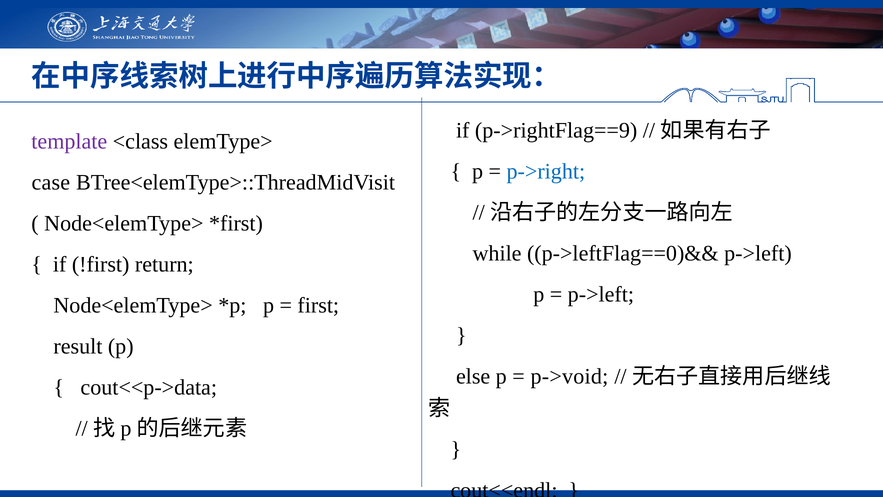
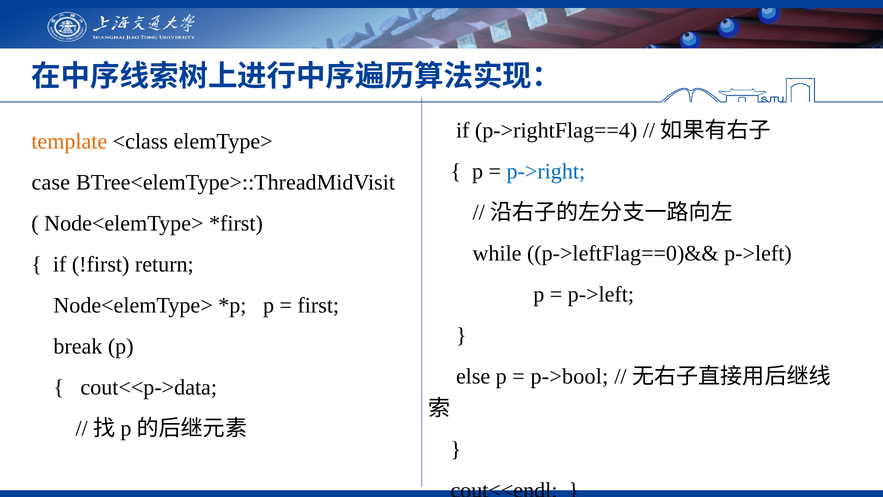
p->rightFlag==9: p->rightFlag==9 -> p->rightFlag==4
template colour: purple -> orange
result: result -> break
p->void: p->void -> p->bool
